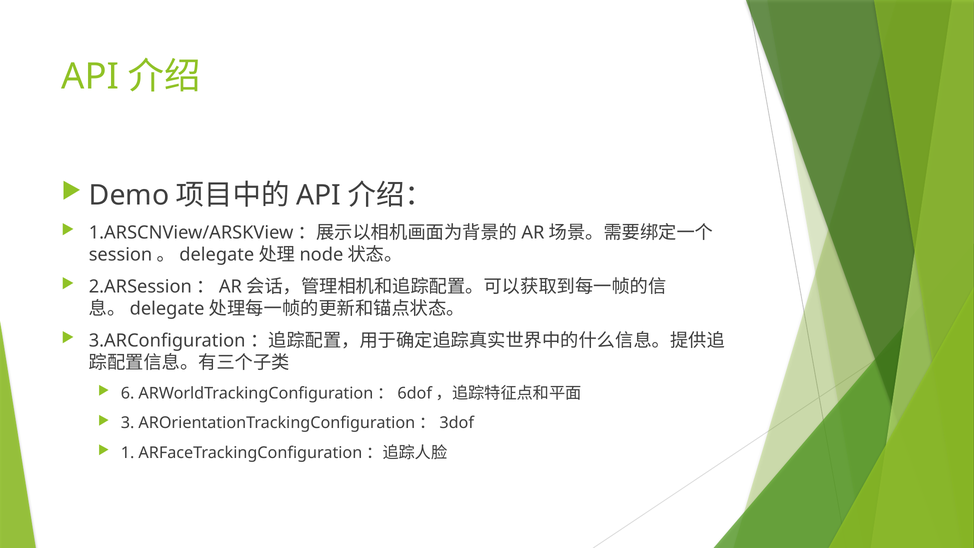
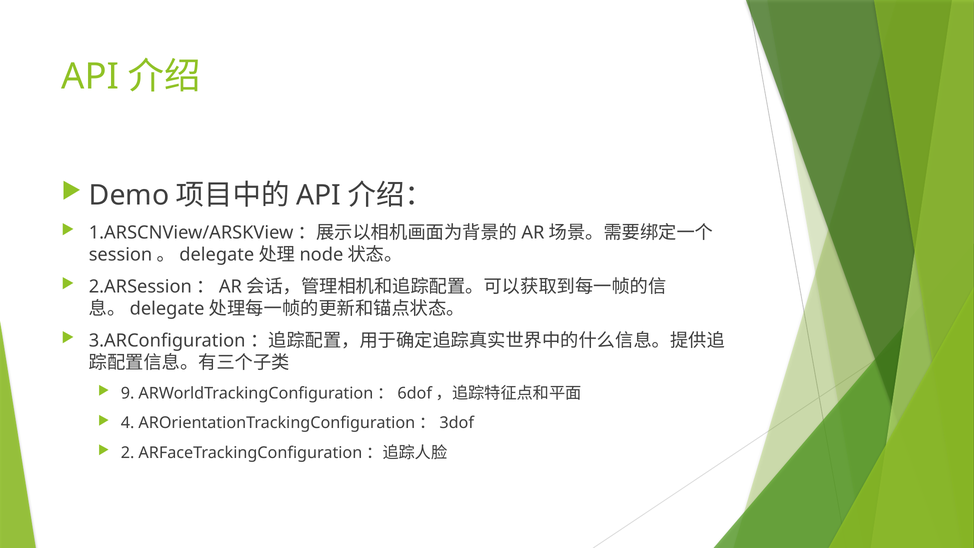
6: 6 -> 9
3: 3 -> 4
1: 1 -> 2
